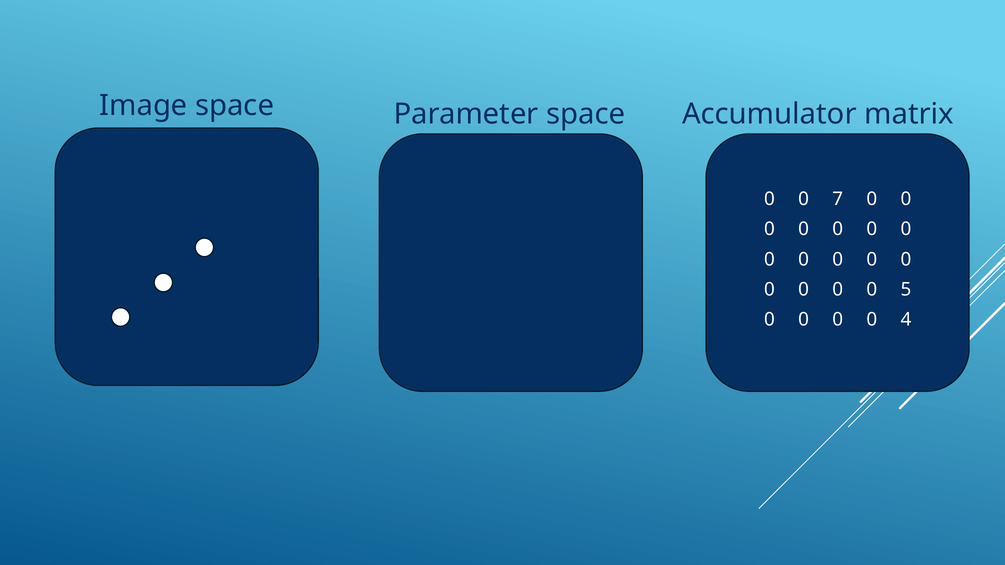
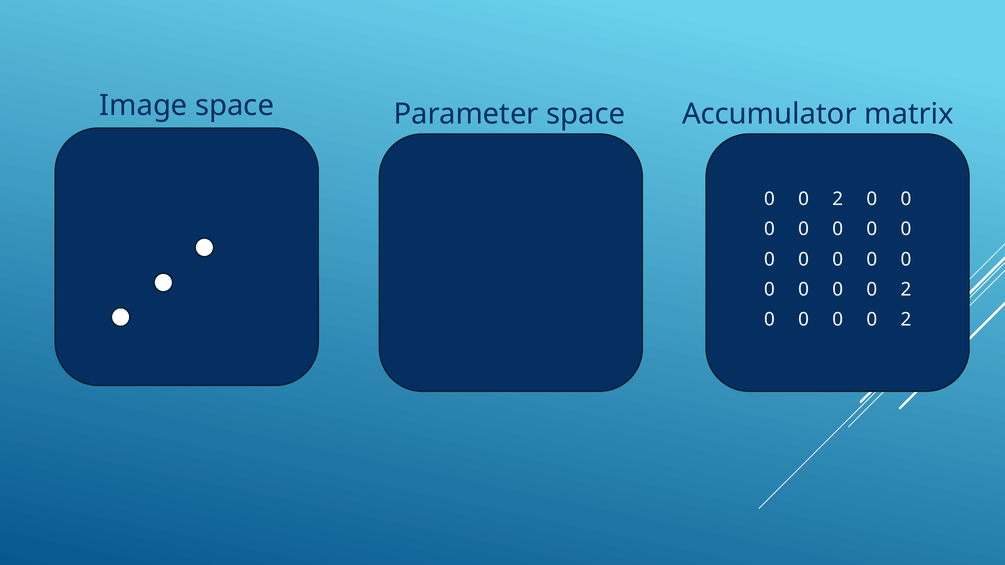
7 at (838, 199): 7 -> 2
5 at (906, 290): 5 -> 2
4 at (906, 320): 4 -> 2
